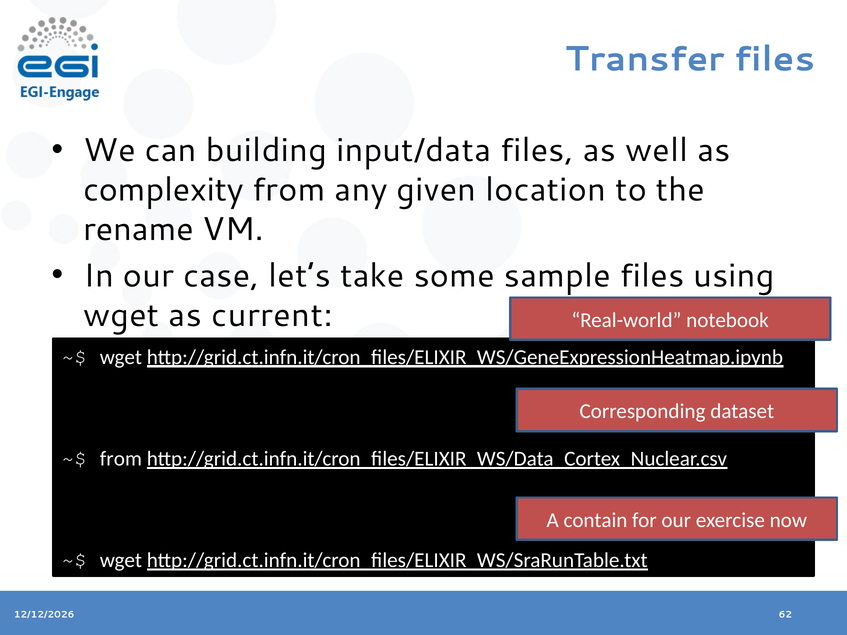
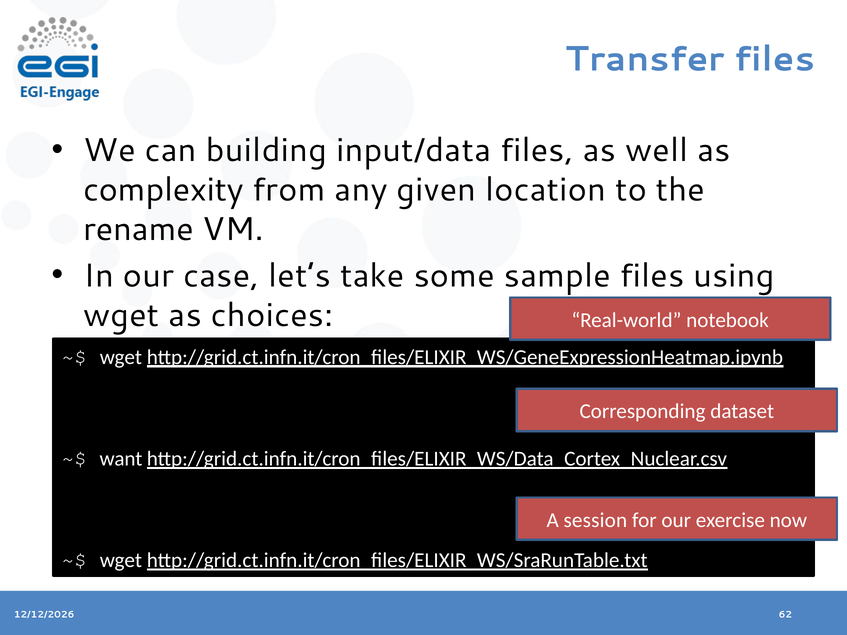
current: current -> choices
from at (121, 459): from -> want
contain: contain -> session
